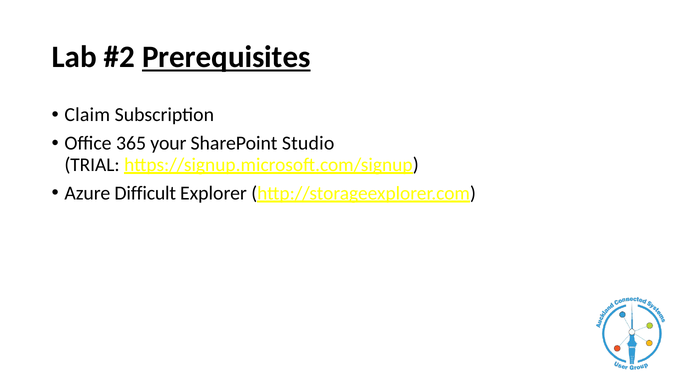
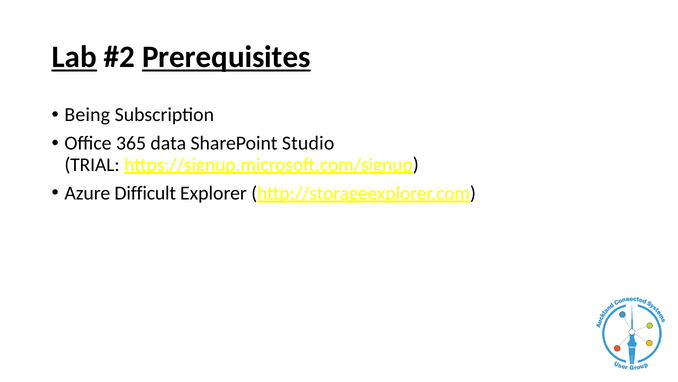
Lab underline: none -> present
Claim: Claim -> Being
your: your -> data
